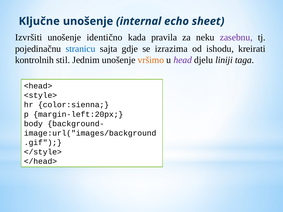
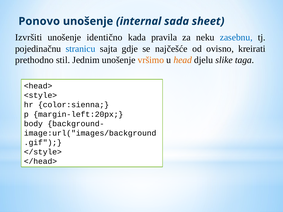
Ključne: Ključne -> Ponovo
echo: echo -> sada
zasebnu colour: purple -> blue
izrazima: izrazima -> najčešće
ishodu: ishodu -> ovisno
kontrolnih: kontrolnih -> prethodno
head colour: purple -> orange
liniji: liniji -> slike
